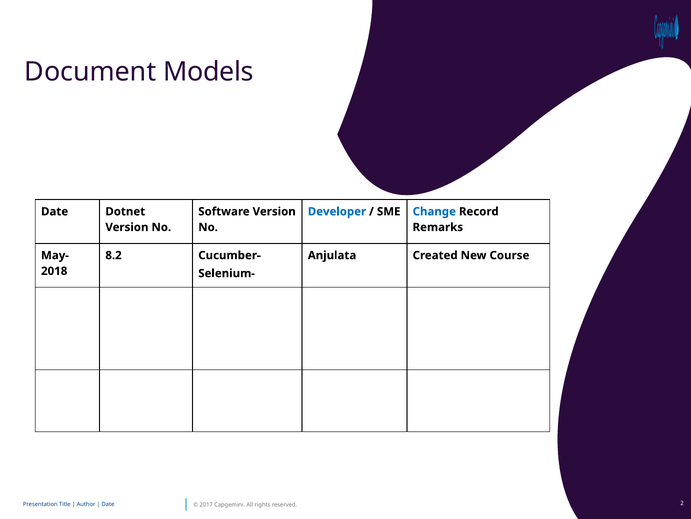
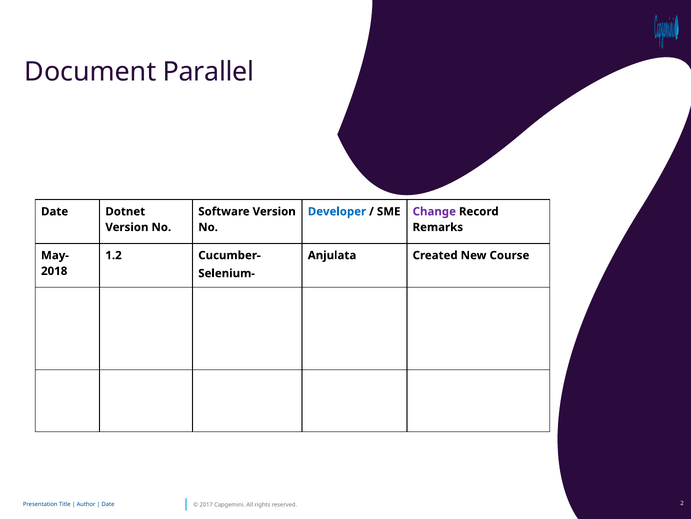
Models: Models -> Parallel
Change colour: blue -> purple
8.2: 8.2 -> 1.2
